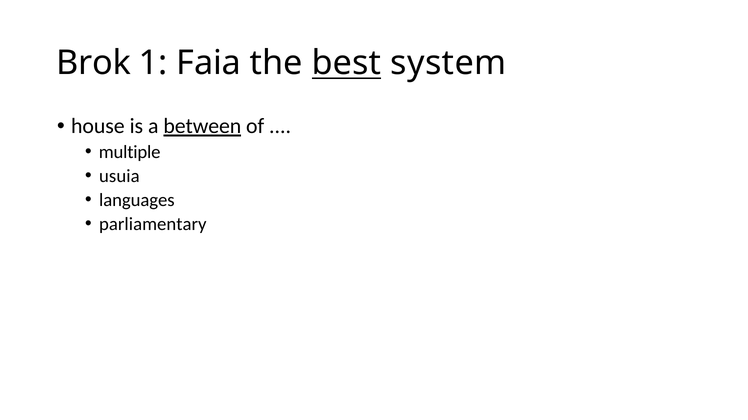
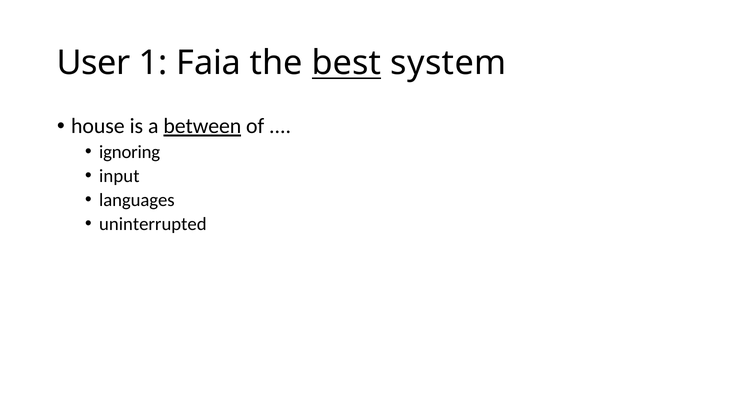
Brok: Brok -> User
multiple: multiple -> ignoring
usuia: usuia -> input
parliamentary: parliamentary -> uninterrupted
